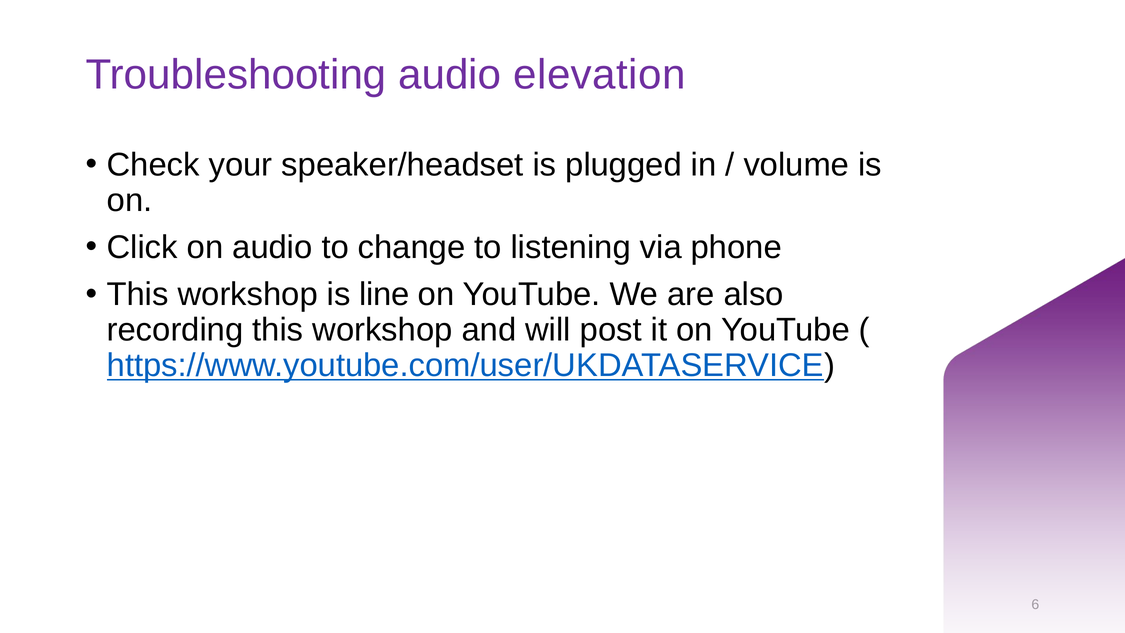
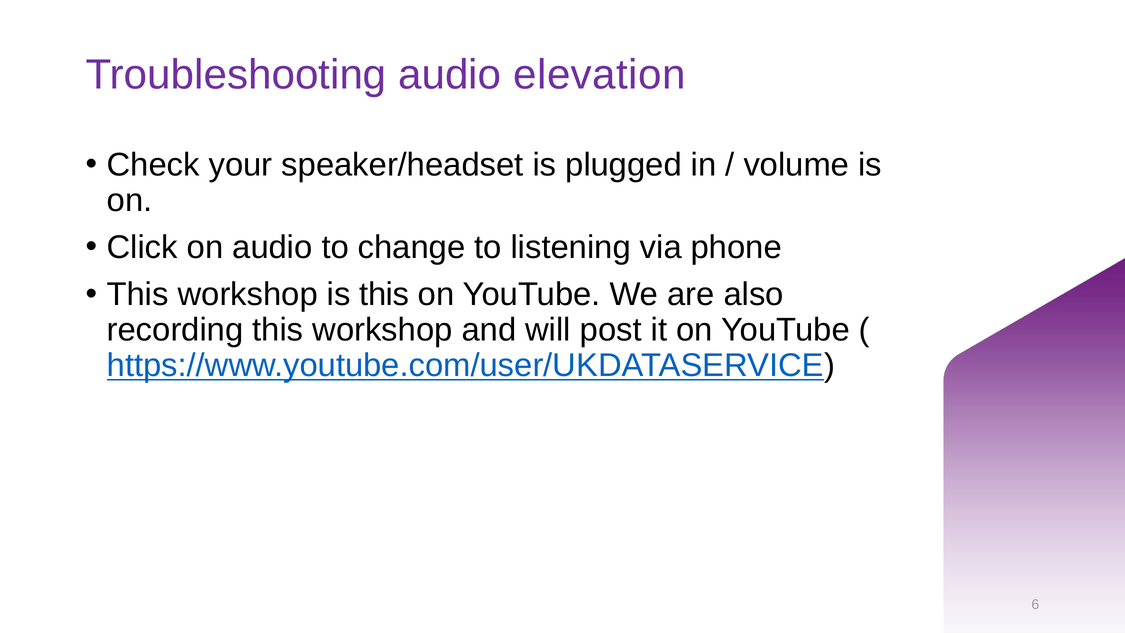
is line: line -> this
